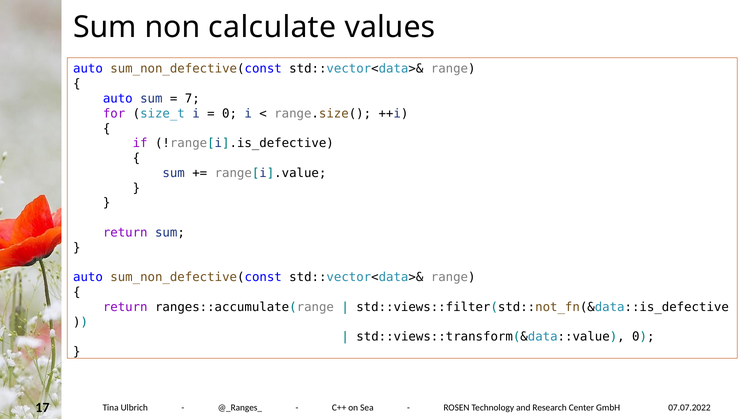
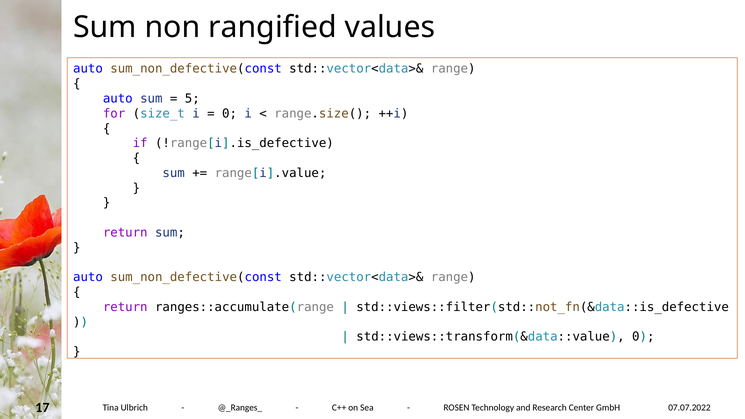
calculate: calculate -> rangified
7: 7 -> 5
